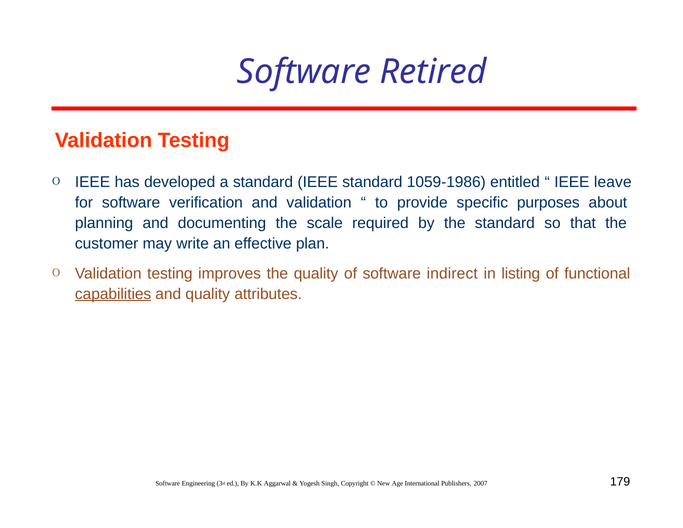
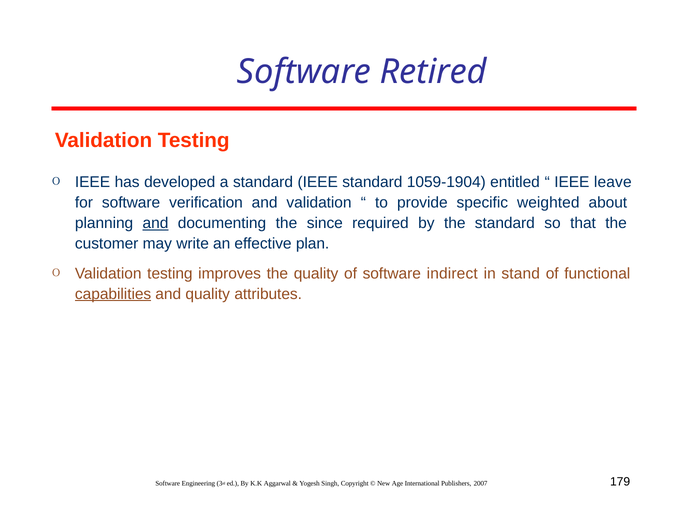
1059-1986: 1059-1986 -> 1059-1904
purposes: purposes -> weighted
and at (156, 223) underline: none -> present
scale: scale -> since
listing: listing -> stand
